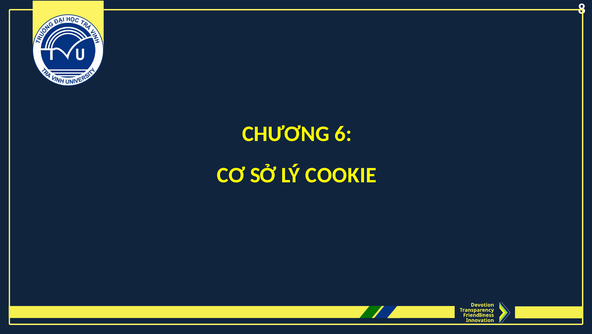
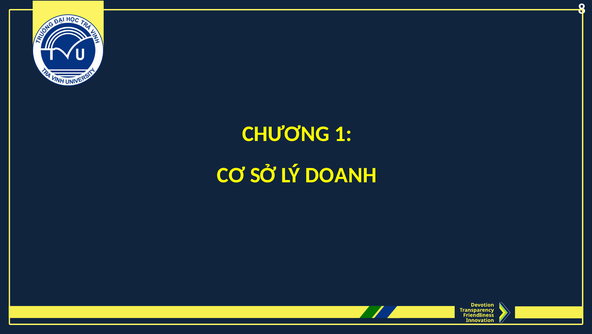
6: 6 -> 1
COOKIE: COOKIE -> DOANH
